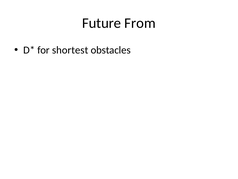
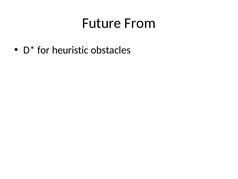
shortest: shortest -> heuristic
